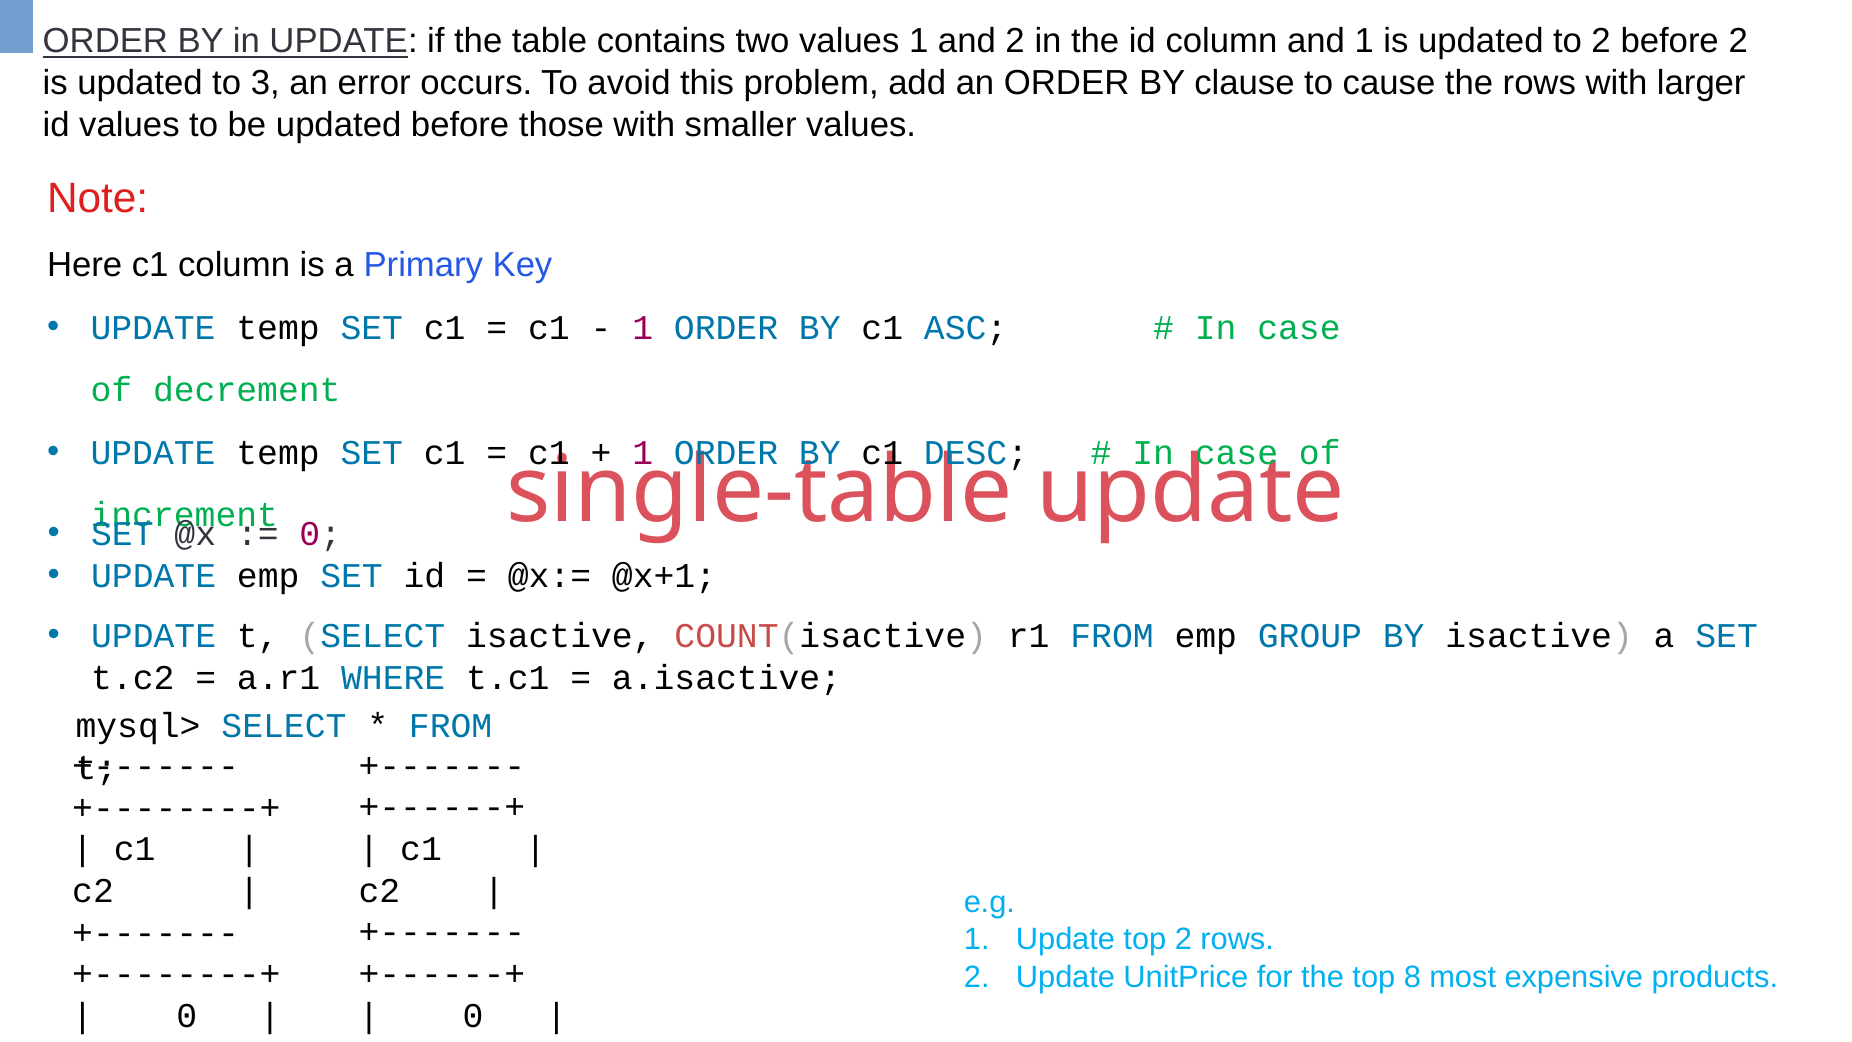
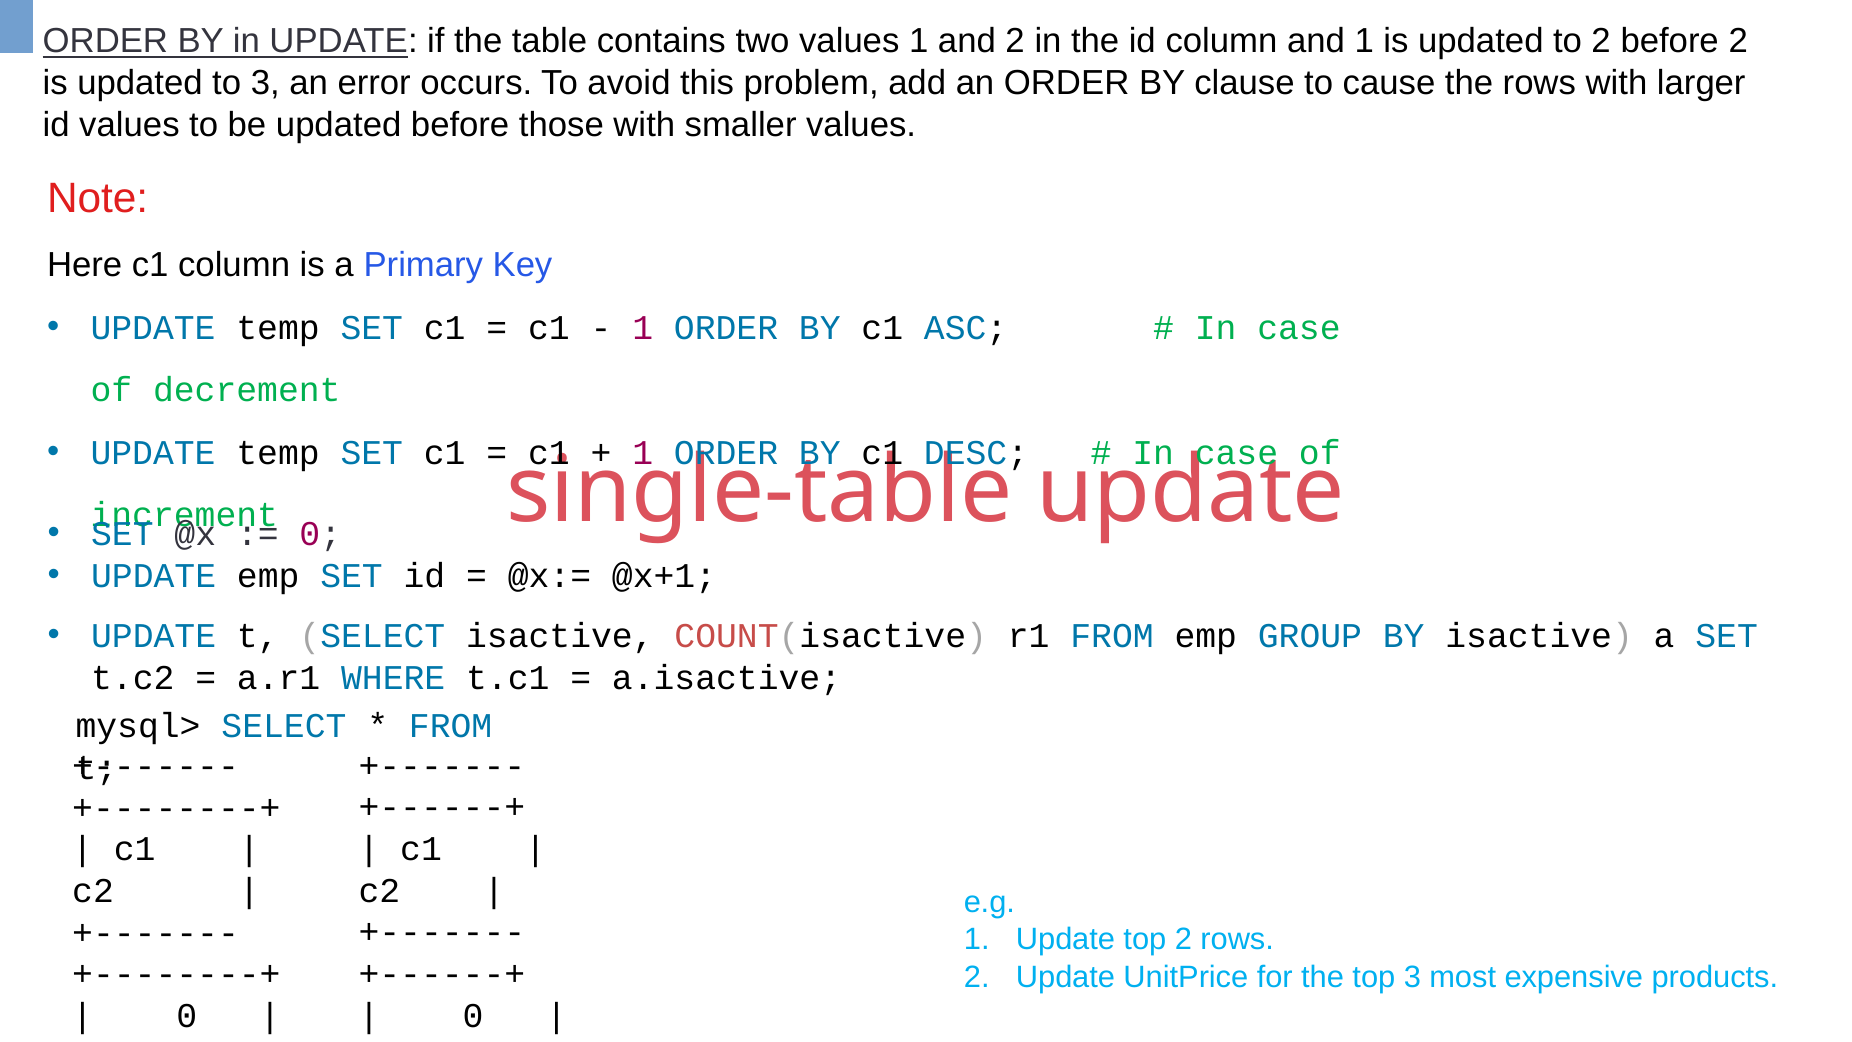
top 8: 8 -> 3
